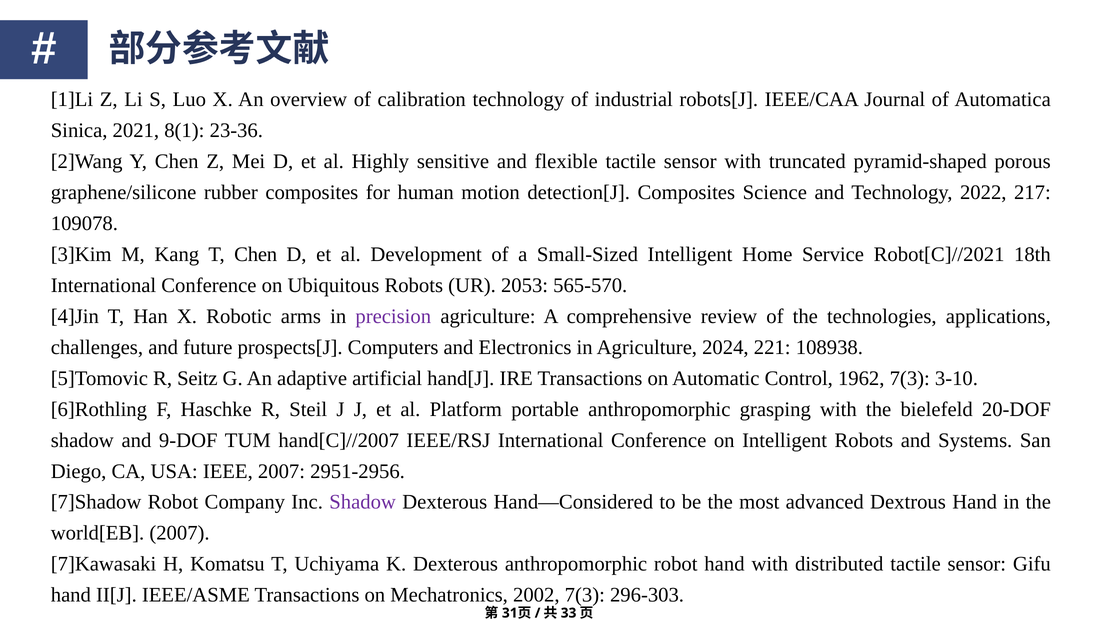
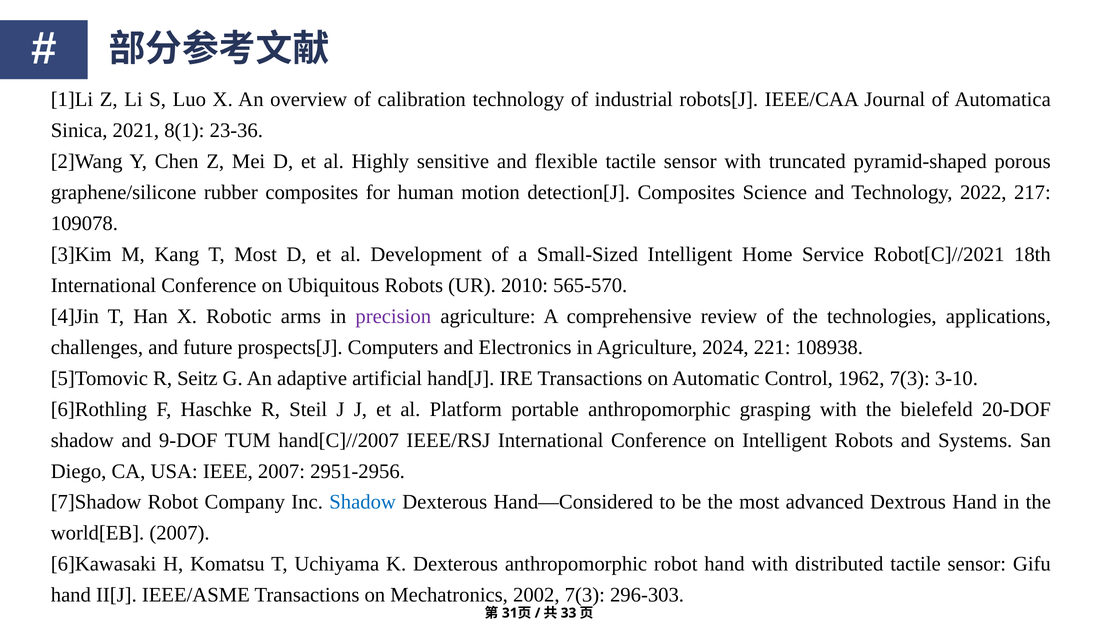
T Chen: Chen -> Most
2053: 2053 -> 2010
Shadow at (363, 503) colour: purple -> blue
7]Kawasaki: 7]Kawasaki -> 6]Kawasaki
